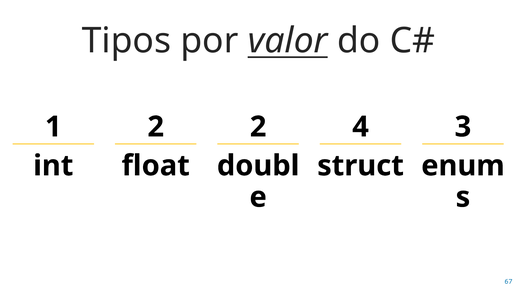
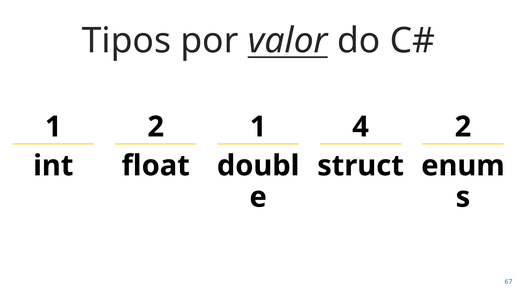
2 2: 2 -> 1
4 3: 3 -> 2
